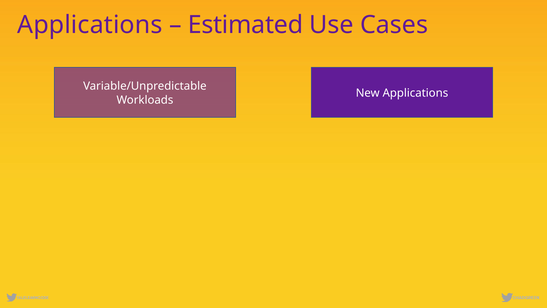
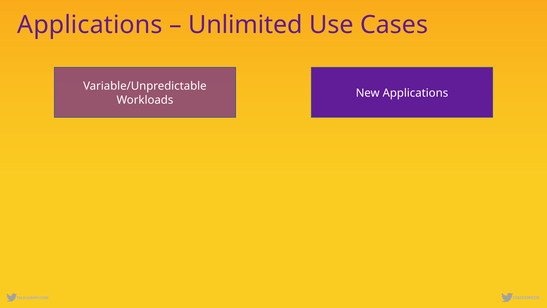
Estimated: Estimated -> Unlimited
